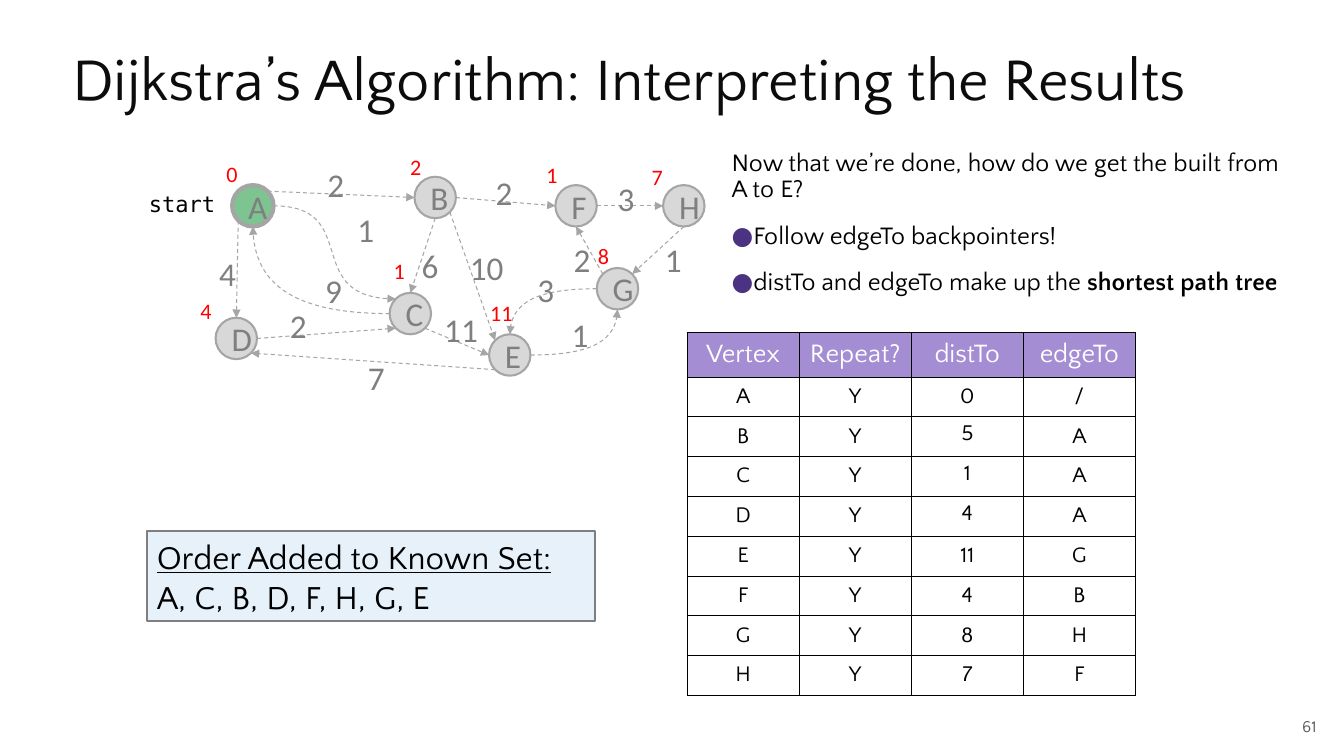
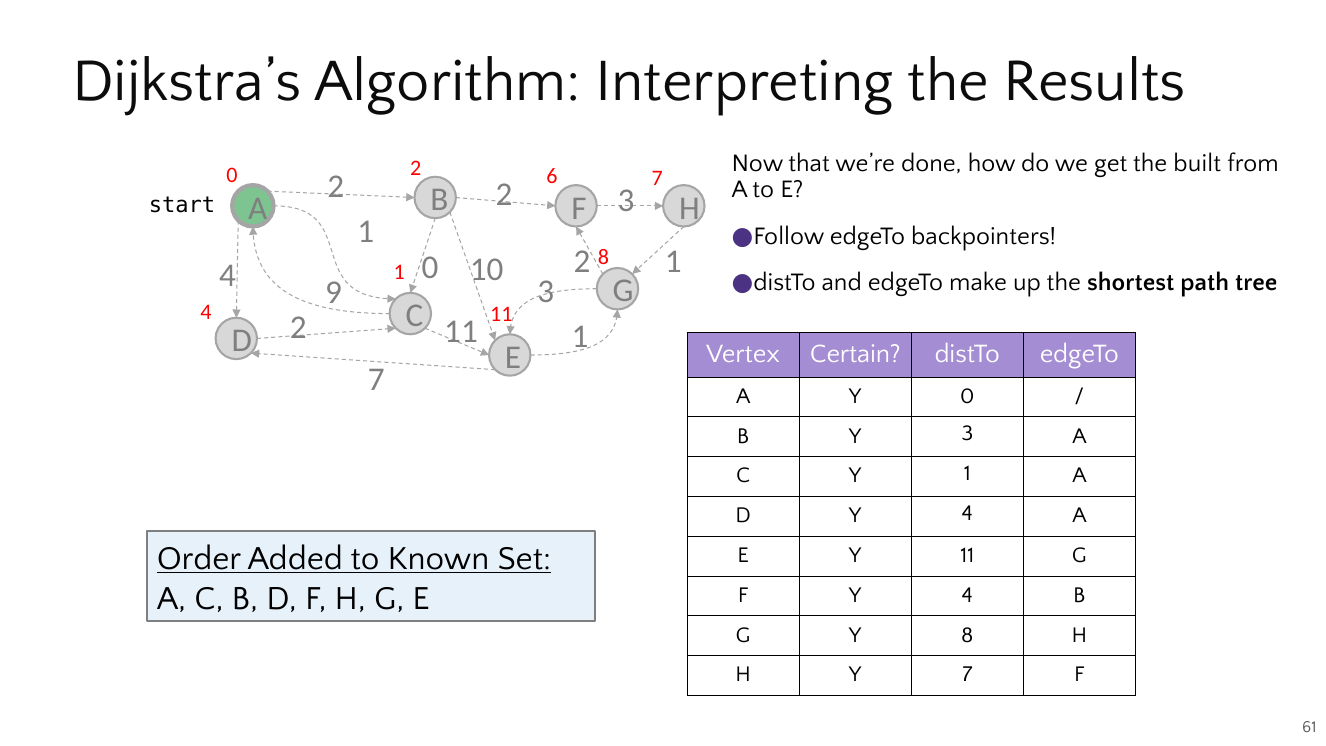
2 1: 1 -> 6
4 6: 6 -> 0
Repeat: Repeat -> Certain
Y 5: 5 -> 3
